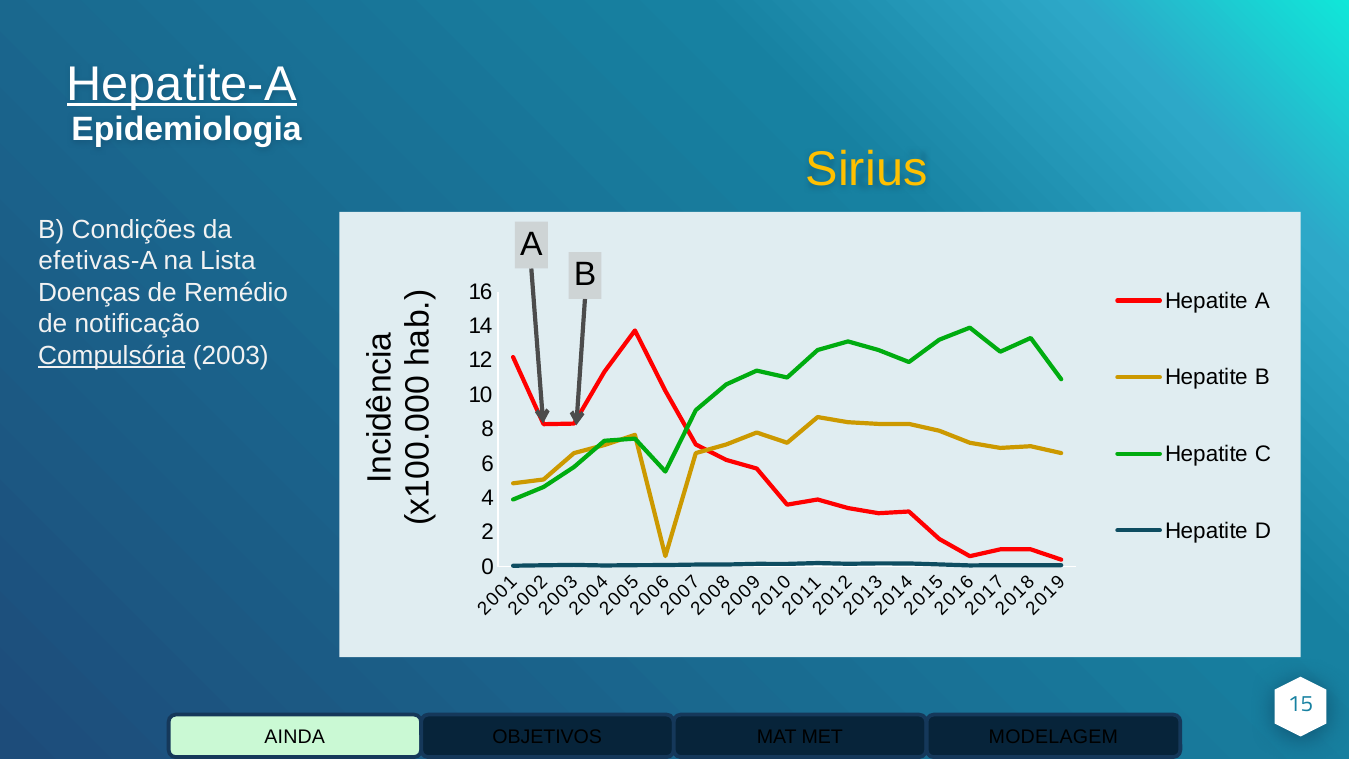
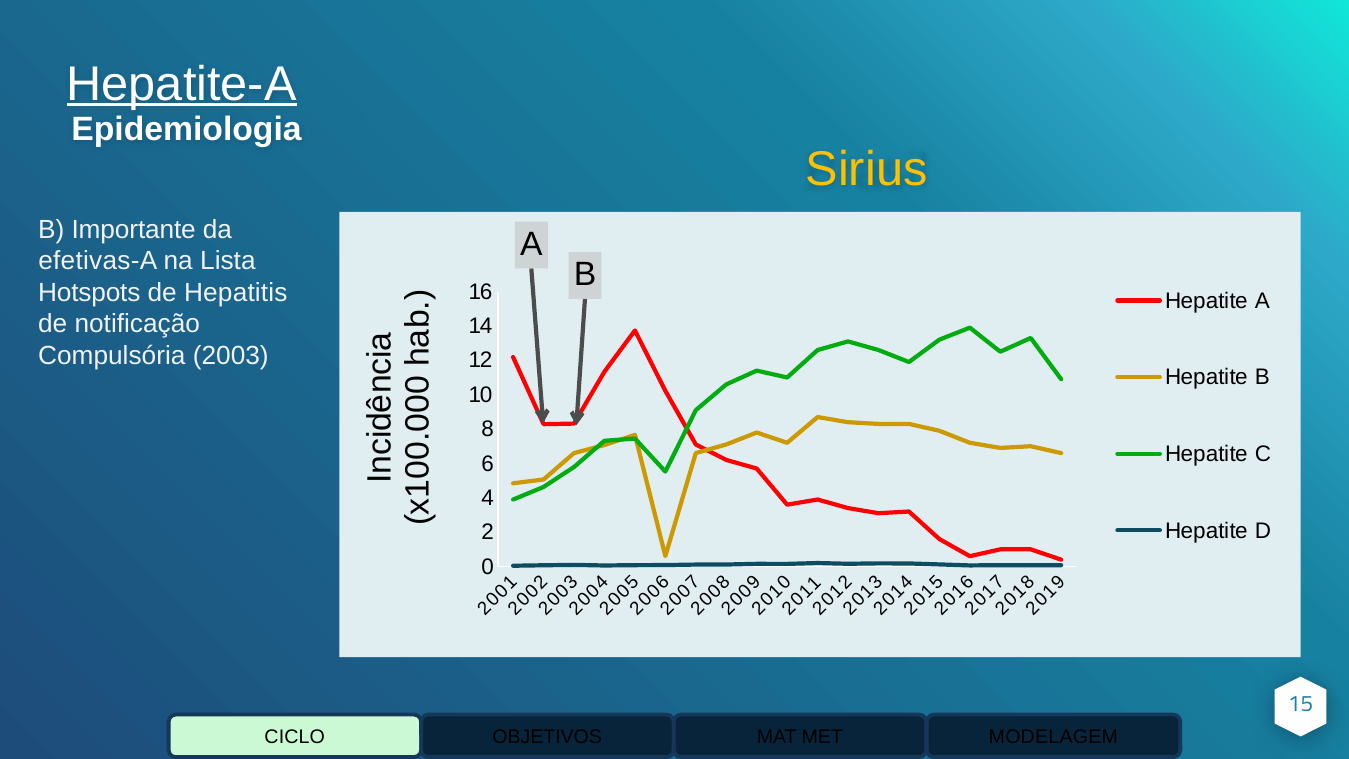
Condições: Condições -> Importante
Doenças: Doenças -> Hotspots
Remédio: Remédio -> Hepatitis
Compulsória underline: present -> none
AINDA: AINDA -> CICLO
